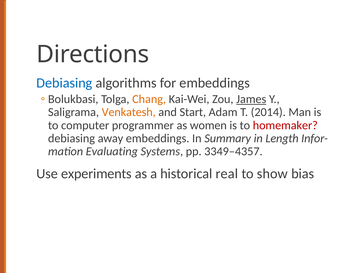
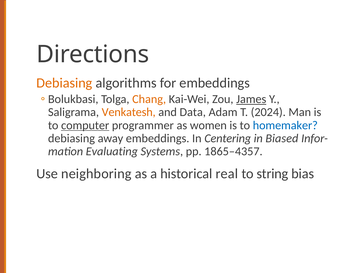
Debiasing at (64, 83) colour: blue -> orange
Start: Start -> Data
2014: 2014 -> 2024
computer underline: none -> present
homemaker colour: red -> blue
Summary: Summary -> Centering
Length: Length -> Biased
3349–4357: 3349–4357 -> 1865–4357
experiments: experiments -> neighboring
show: show -> string
